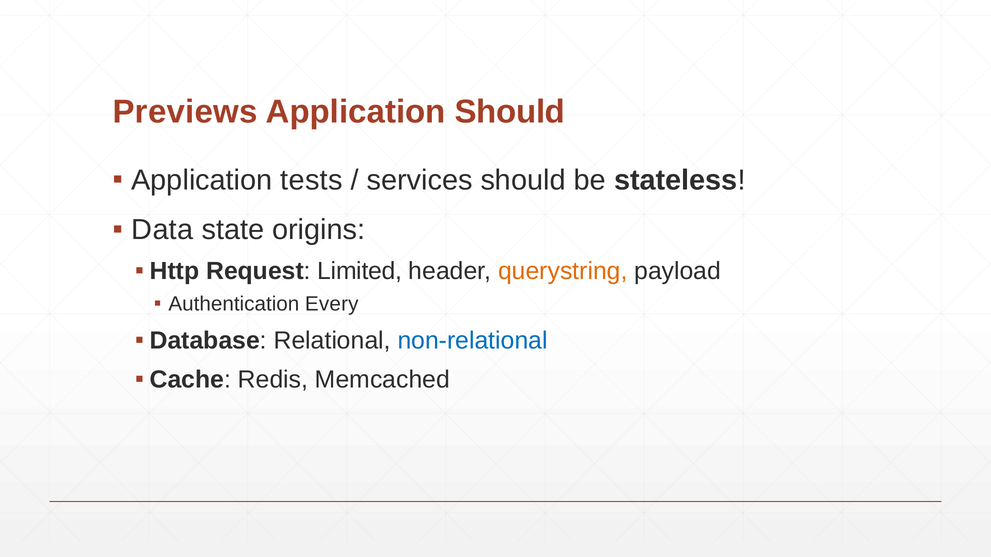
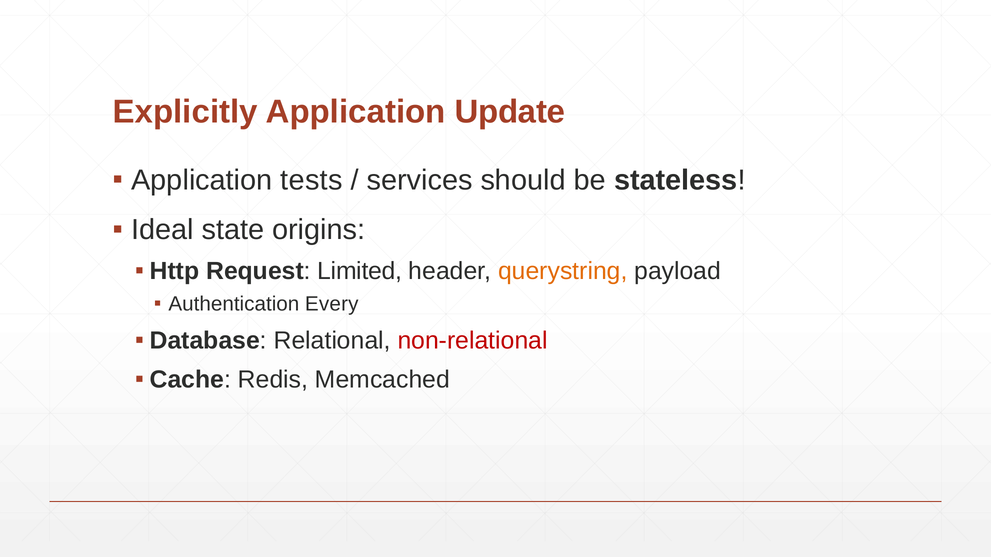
Previews: Previews -> Explicitly
Application Should: Should -> Update
Data: Data -> Ideal
non-relational colour: blue -> red
